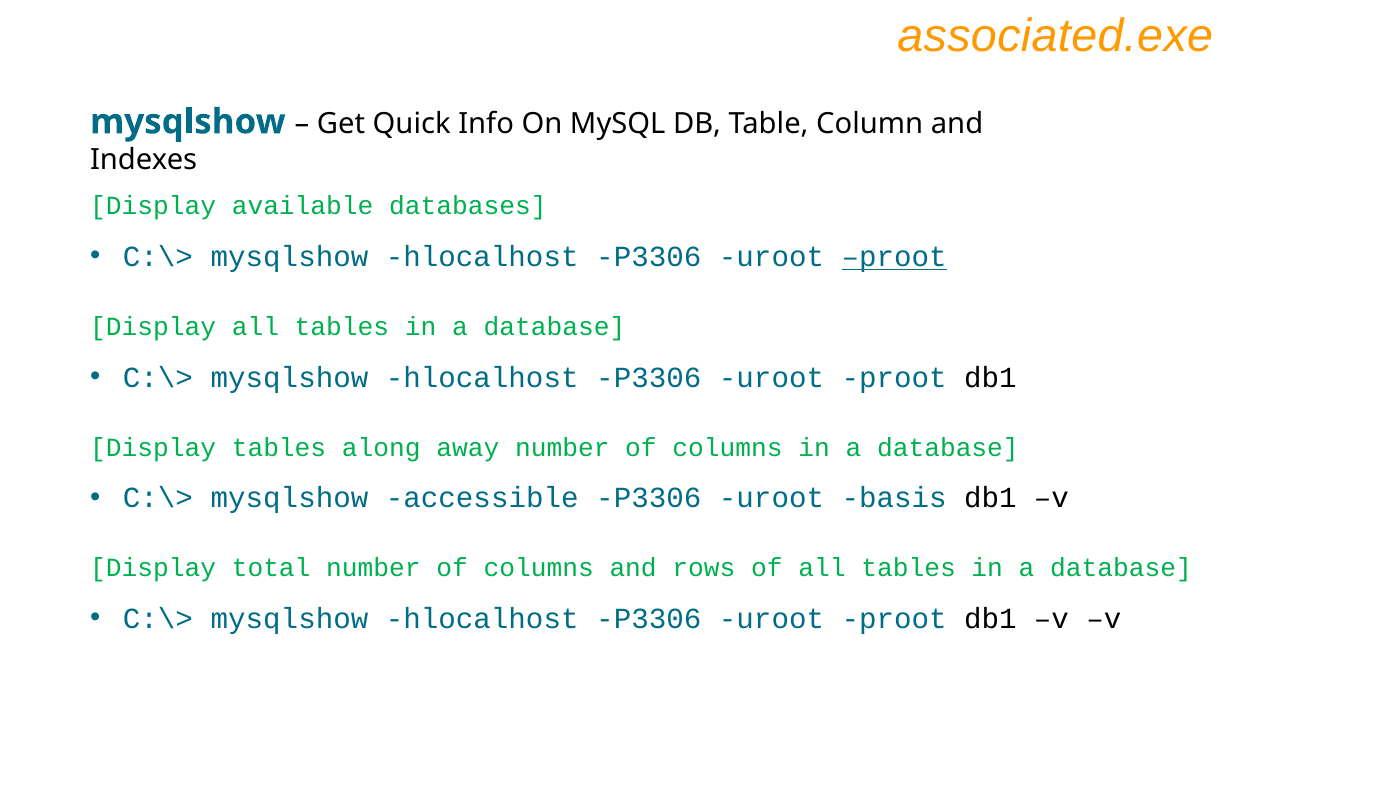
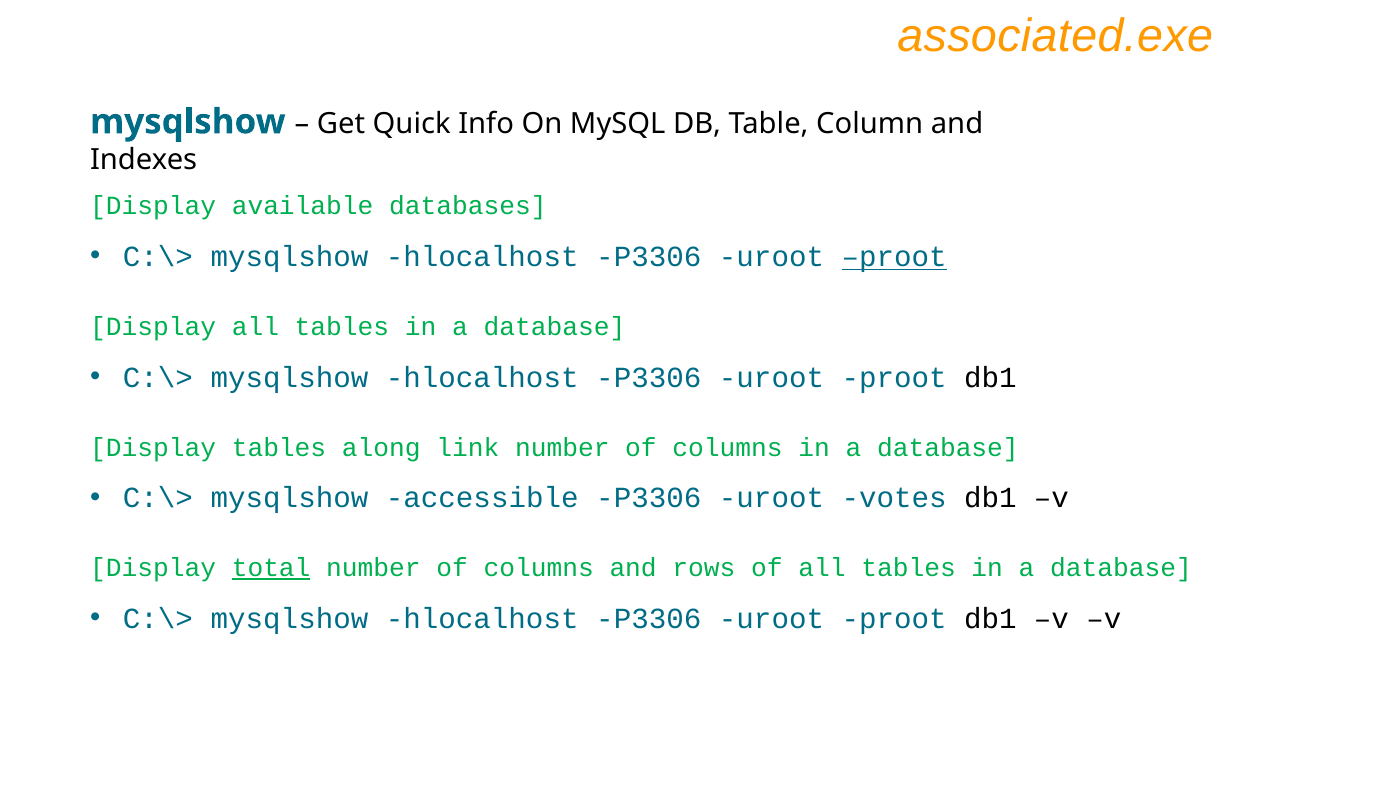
away: away -> link
basis: basis -> votes
total underline: none -> present
